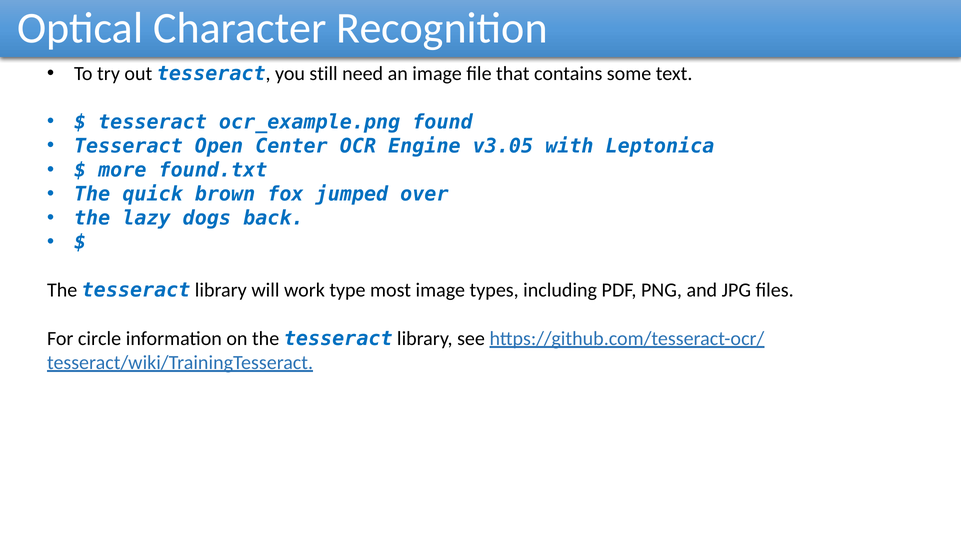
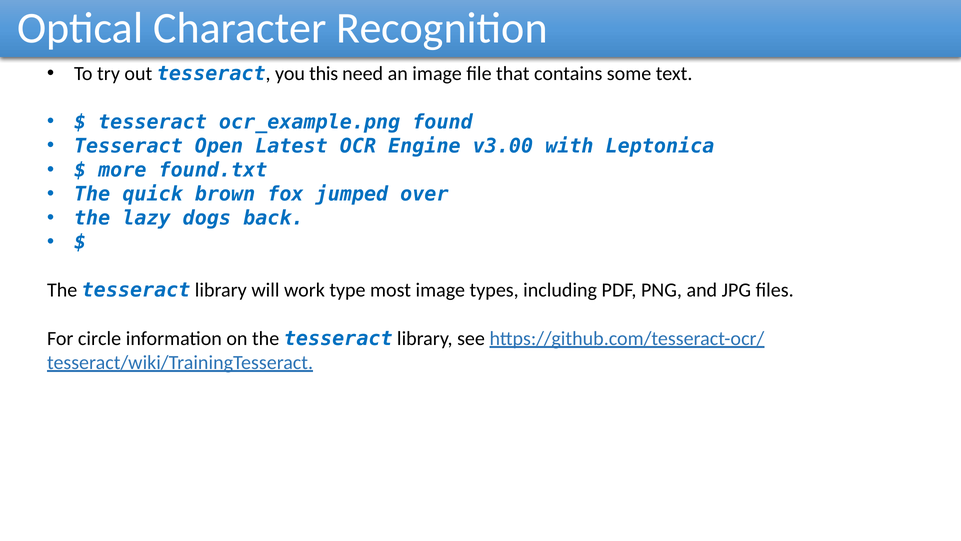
still: still -> this
Center: Center -> Latest
v3.05: v3.05 -> v3.00
